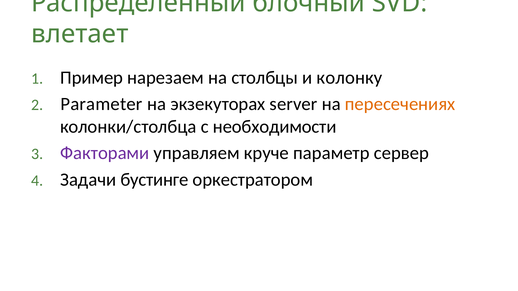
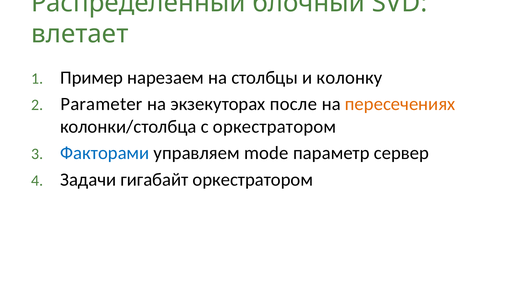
server: server -> после
с необходимости: необходимости -> оркестратором
Факторами colour: purple -> blue
круче: круче -> mode
бустинге: бустинге -> гигабайт
